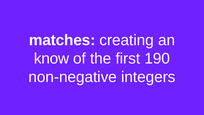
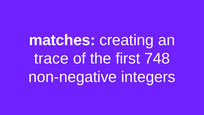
know: know -> trace
190: 190 -> 748
